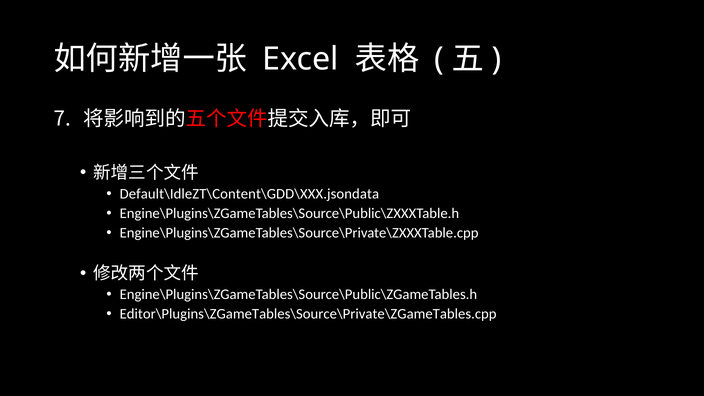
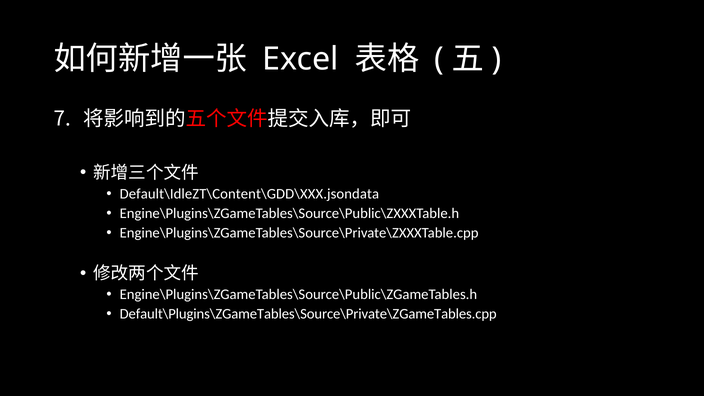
Editor\Plugins\ZGameTables\Source\Private\ZGameTables.cpp: Editor\Plugins\ZGameTables\Source\Private\ZGameTables.cpp -> Default\Plugins\ZGameTables\Source\Private\ZGameTables.cpp
